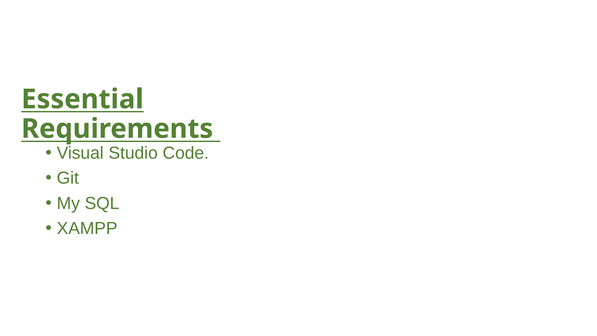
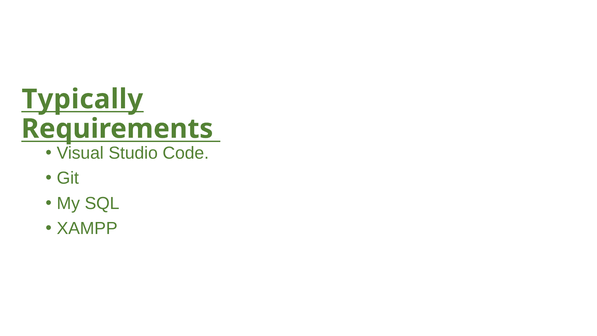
Essential: Essential -> Typically
